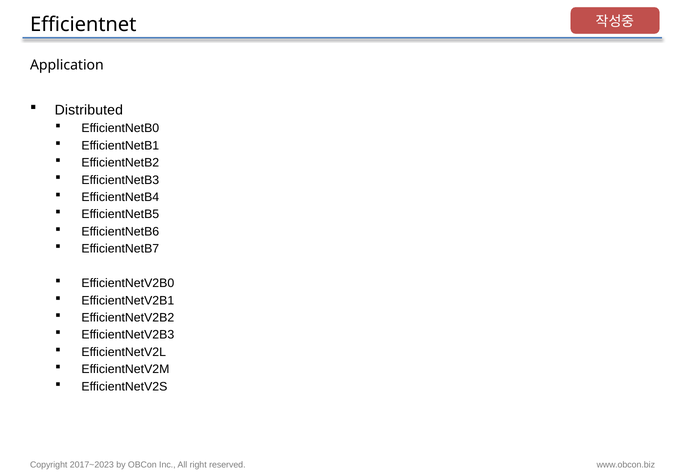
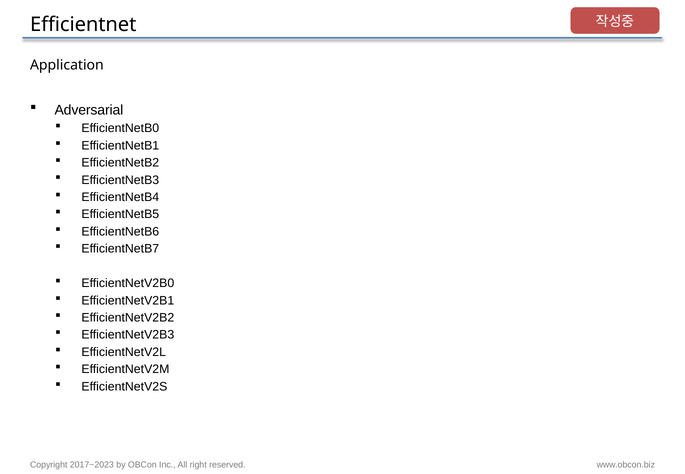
Distributed: Distributed -> Adversarial
